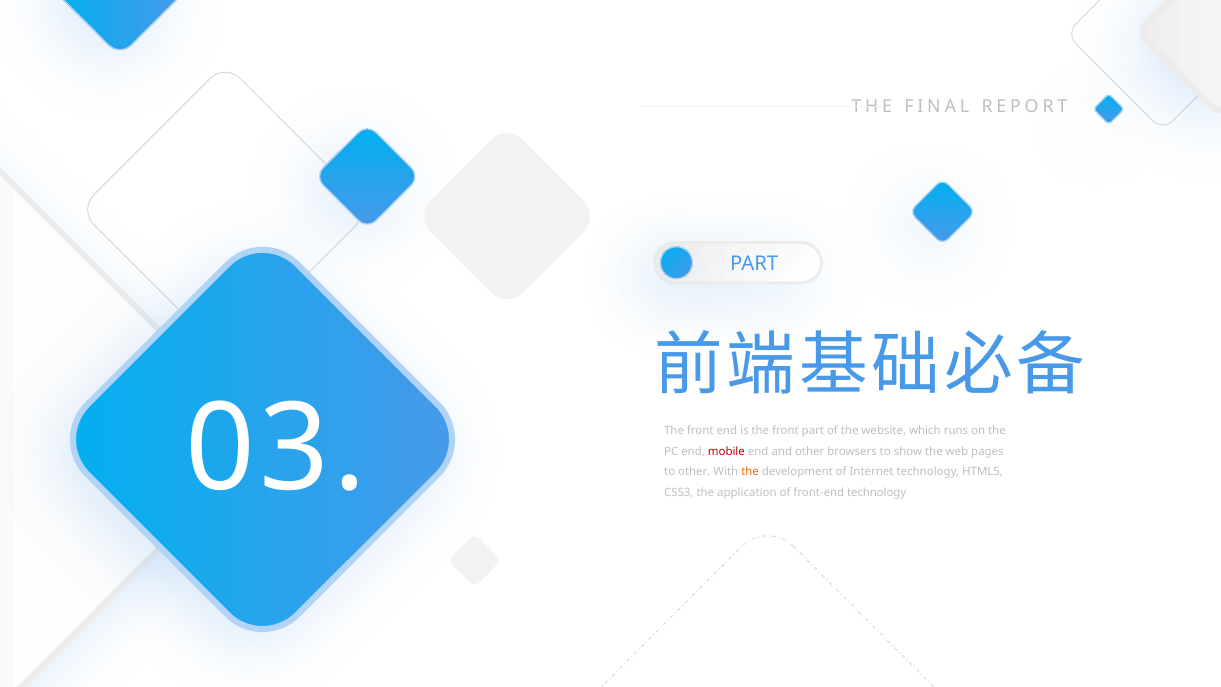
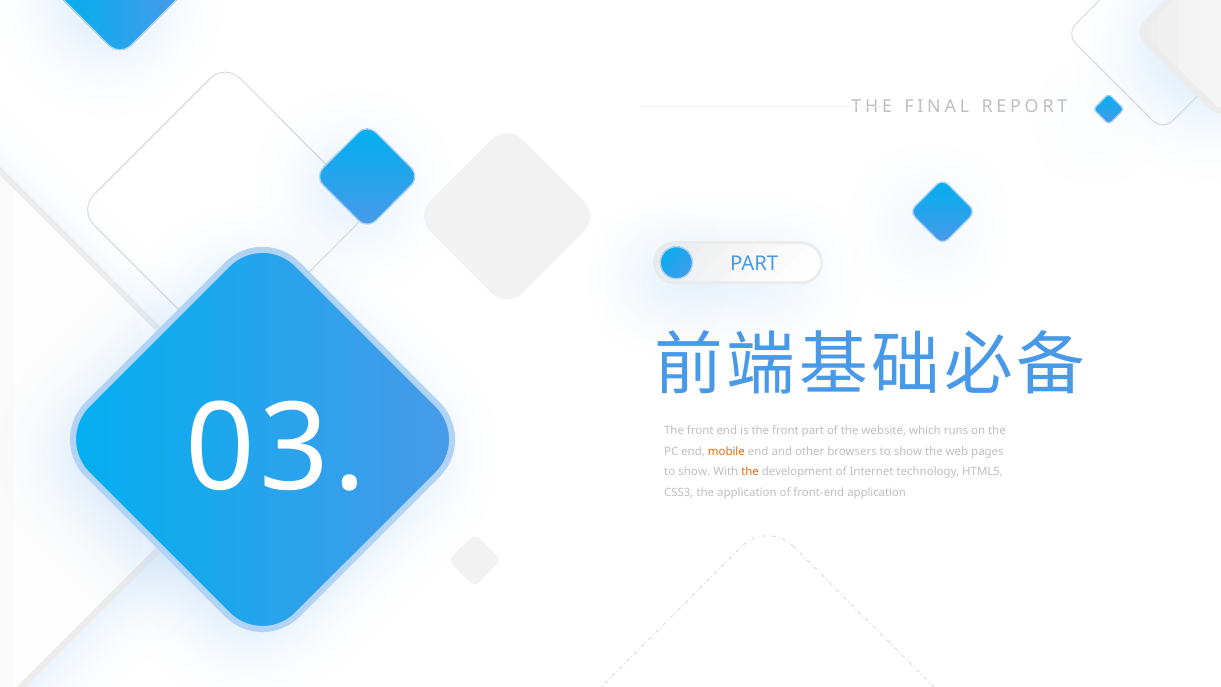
mobile colour: red -> orange
other at (694, 472): other -> show
front-end technology: technology -> application
